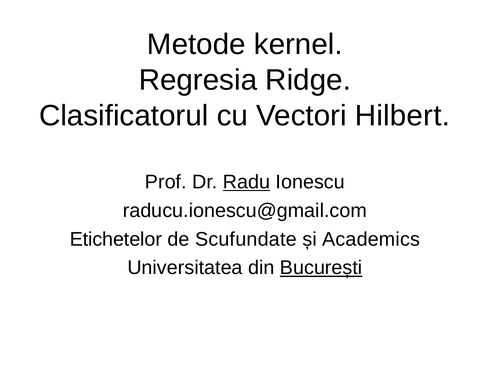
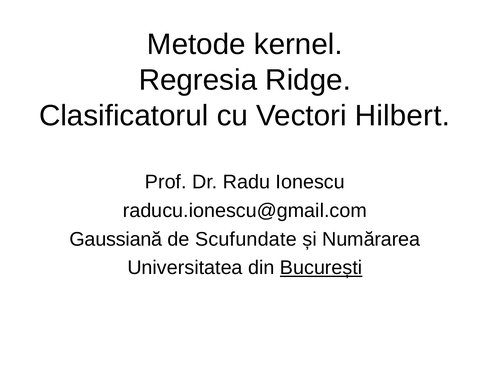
Radu underline: present -> none
Etichetelor: Etichetelor -> Gaussiană
Academics: Academics -> Numărarea
